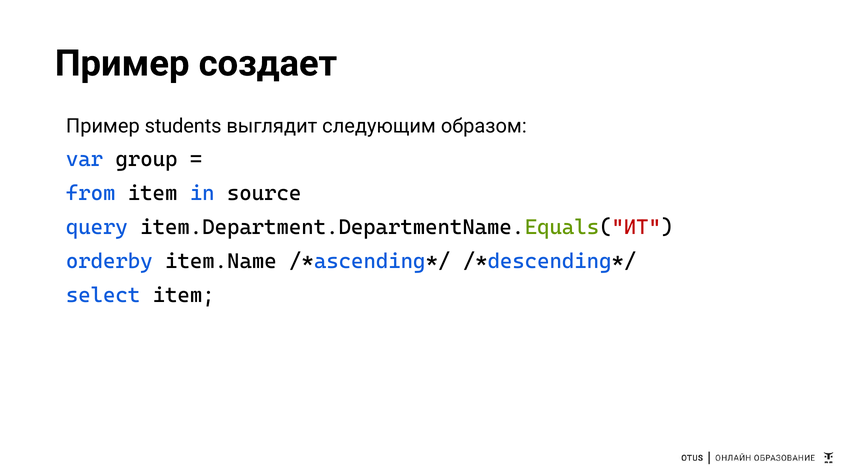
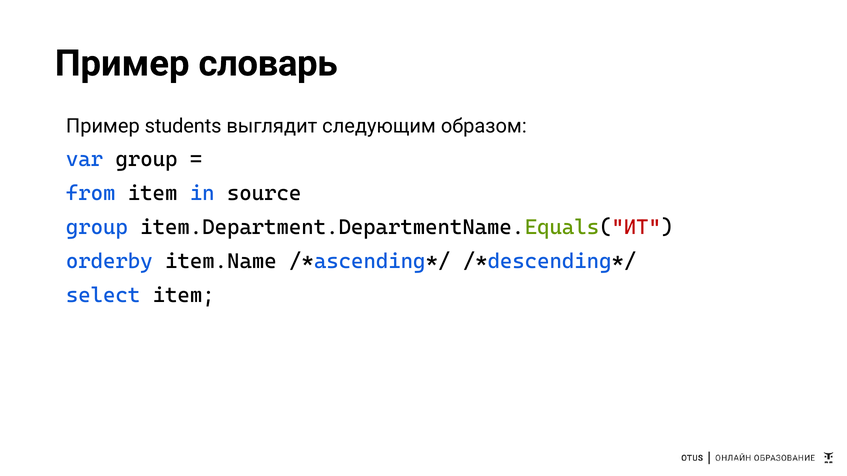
создает: создает -> словарь
query at (97, 228): query -> group
